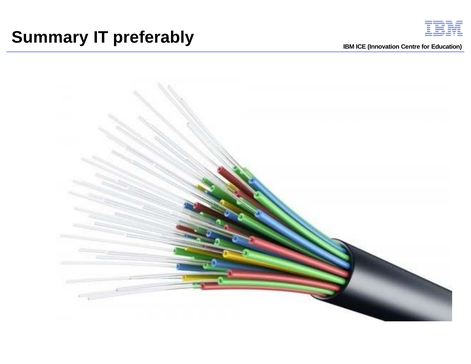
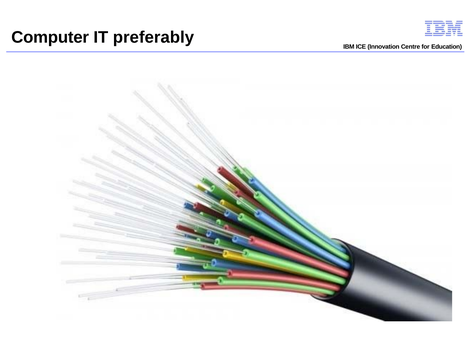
Summary: Summary -> Computer
